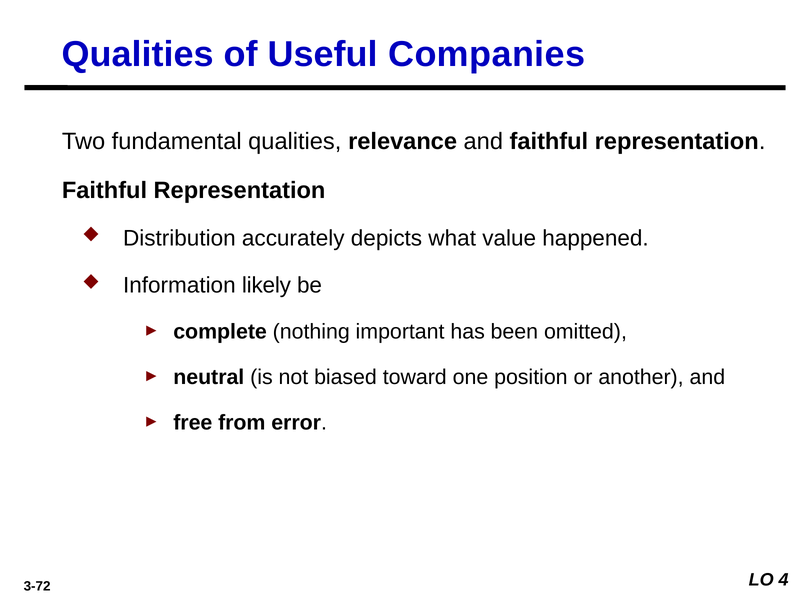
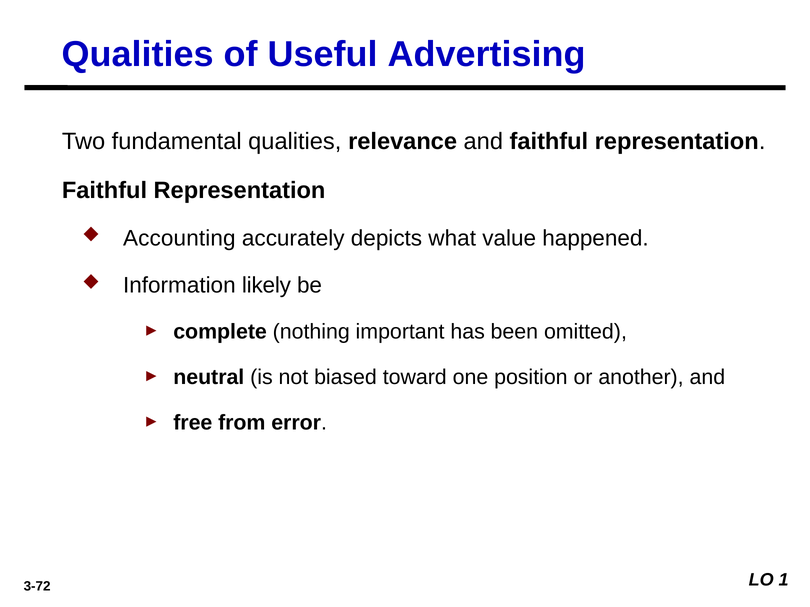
Companies: Companies -> Advertising
Distribution: Distribution -> Accounting
4: 4 -> 1
